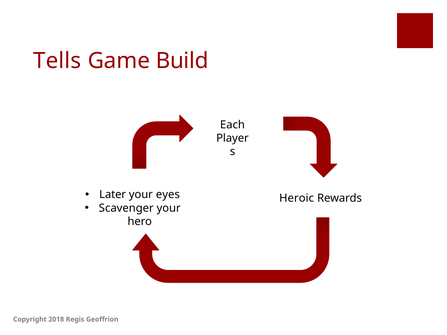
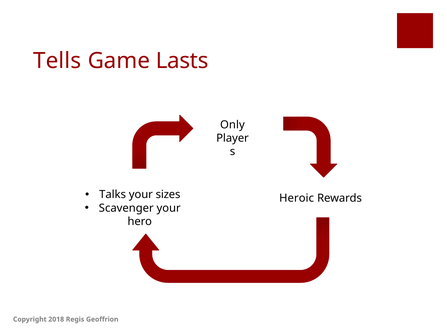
Build: Build -> Lasts
Each: Each -> Only
Later: Later -> Talks
eyes: eyes -> sizes
